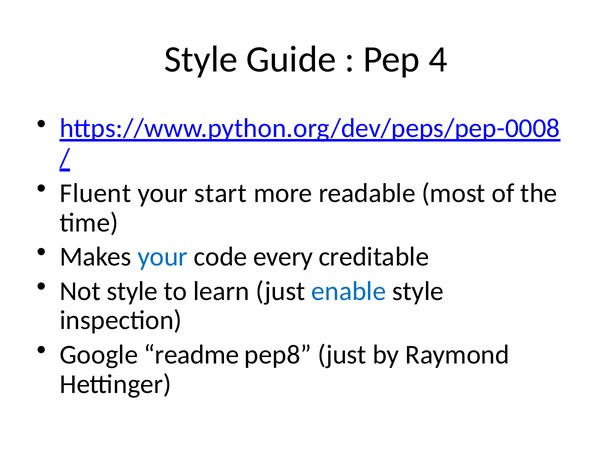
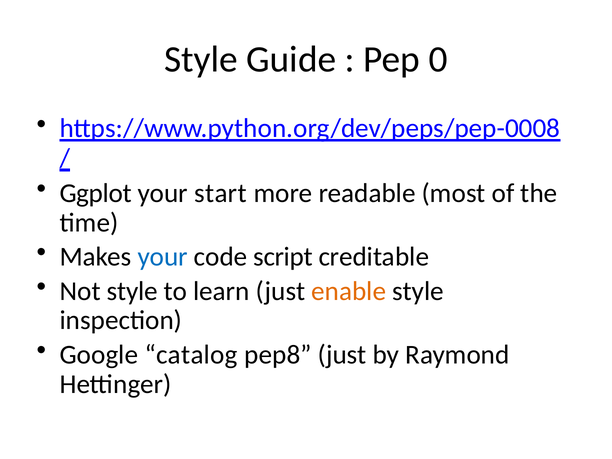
4: 4 -> 0
Fluent: Fluent -> Ggplot
every: every -> script
enable colour: blue -> orange
readme: readme -> catalog
